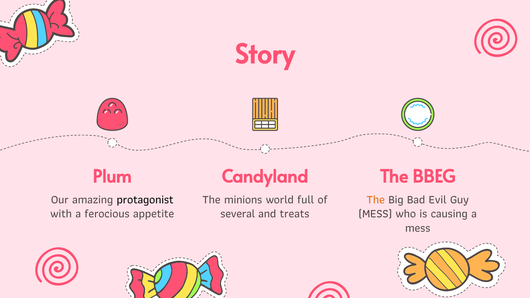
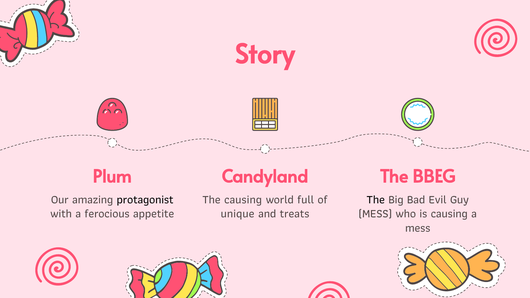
The minions: minions -> causing
The at (376, 200) colour: orange -> black
several: several -> unique
